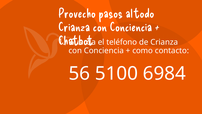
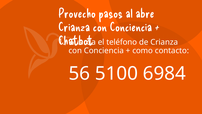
todo: todo -> abre
